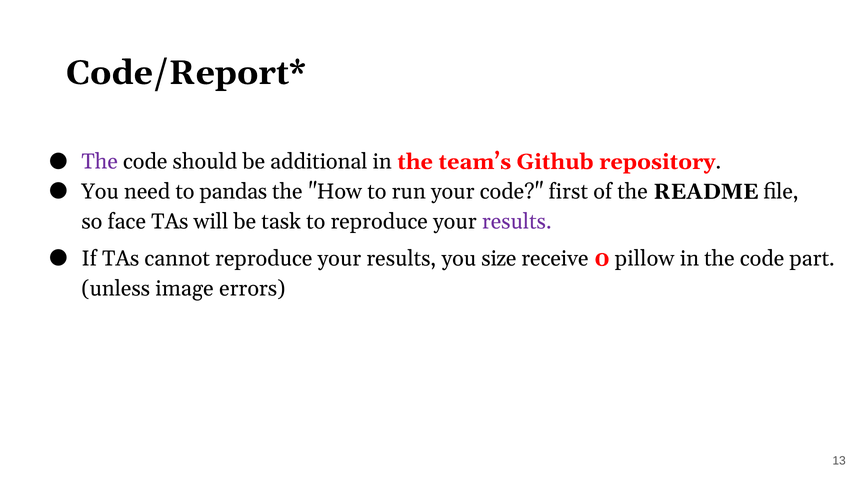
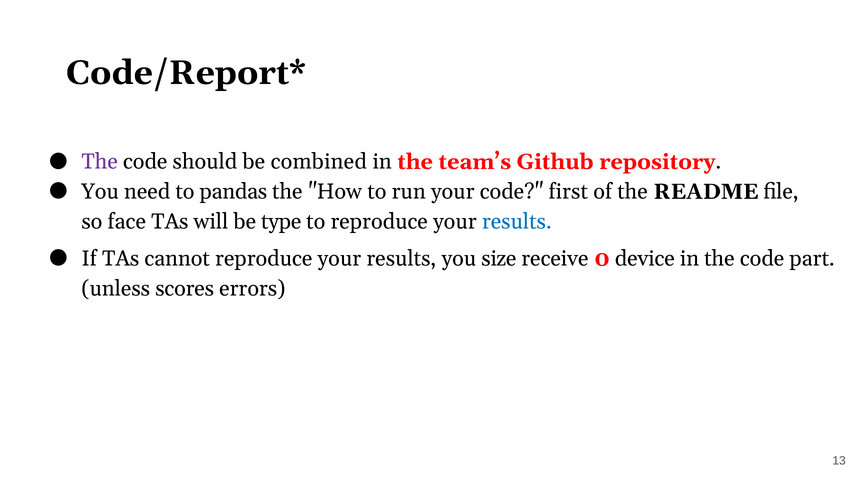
additional: additional -> combined
task: task -> type
results at (517, 222) colour: purple -> blue
pillow: pillow -> device
image: image -> scores
